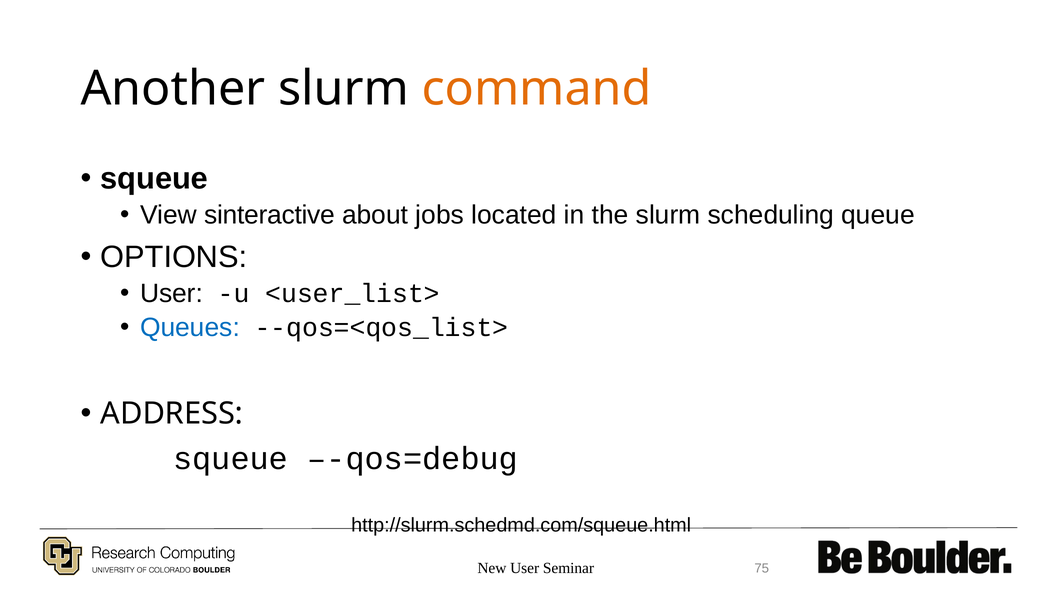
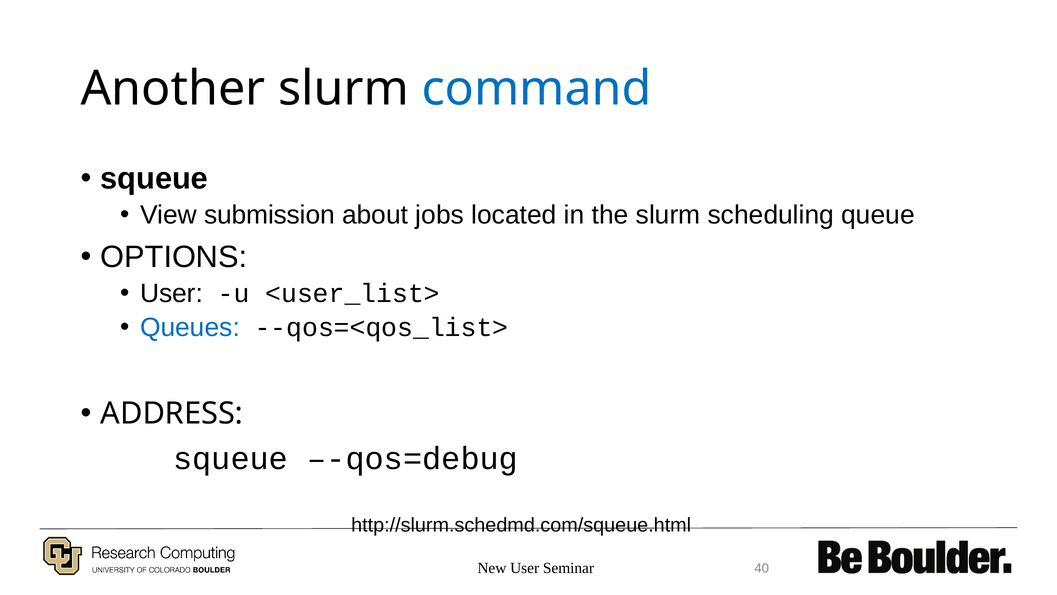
command colour: orange -> blue
sinteractive: sinteractive -> submission
75: 75 -> 40
